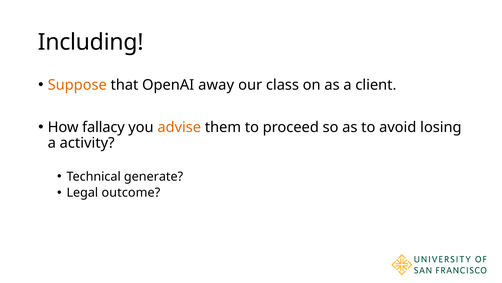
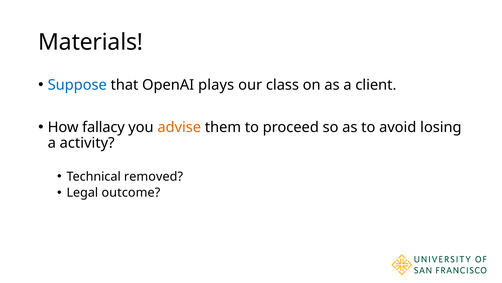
Including: Including -> Materials
Suppose colour: orange -> blue
away: away -> plays
generate: generate -> removed
